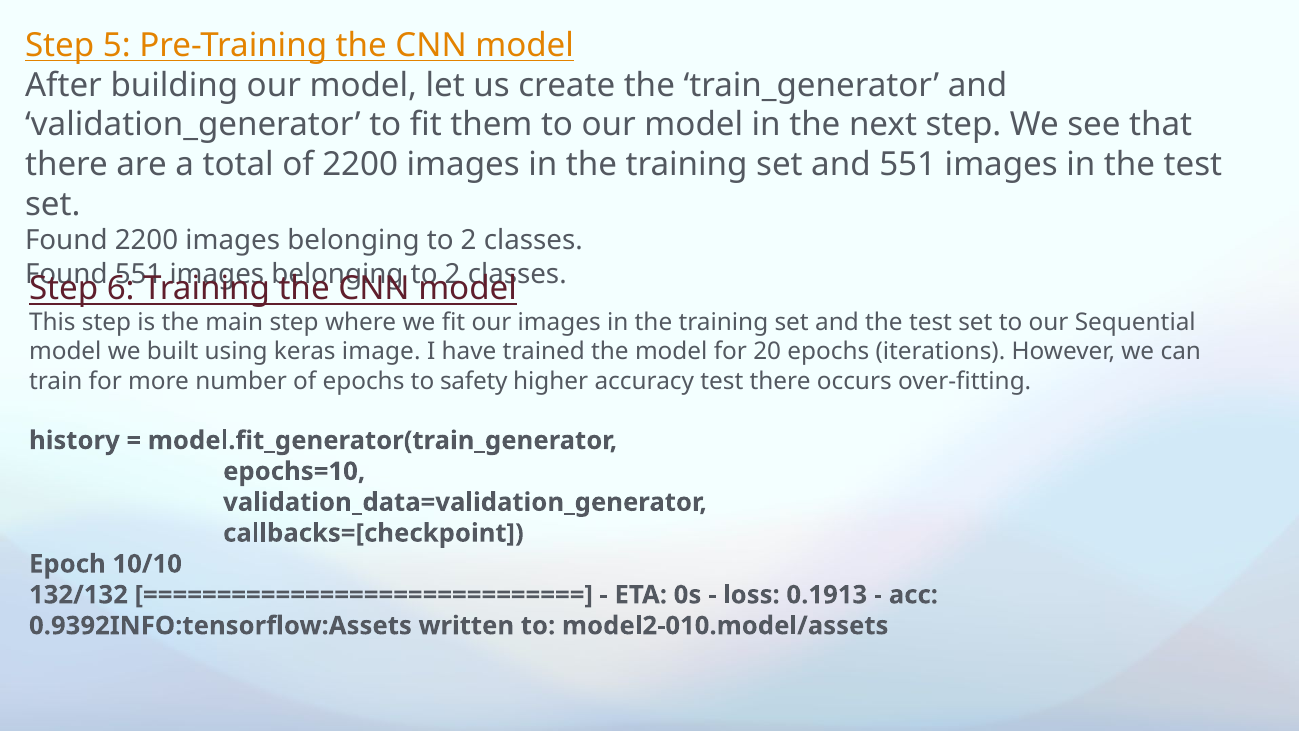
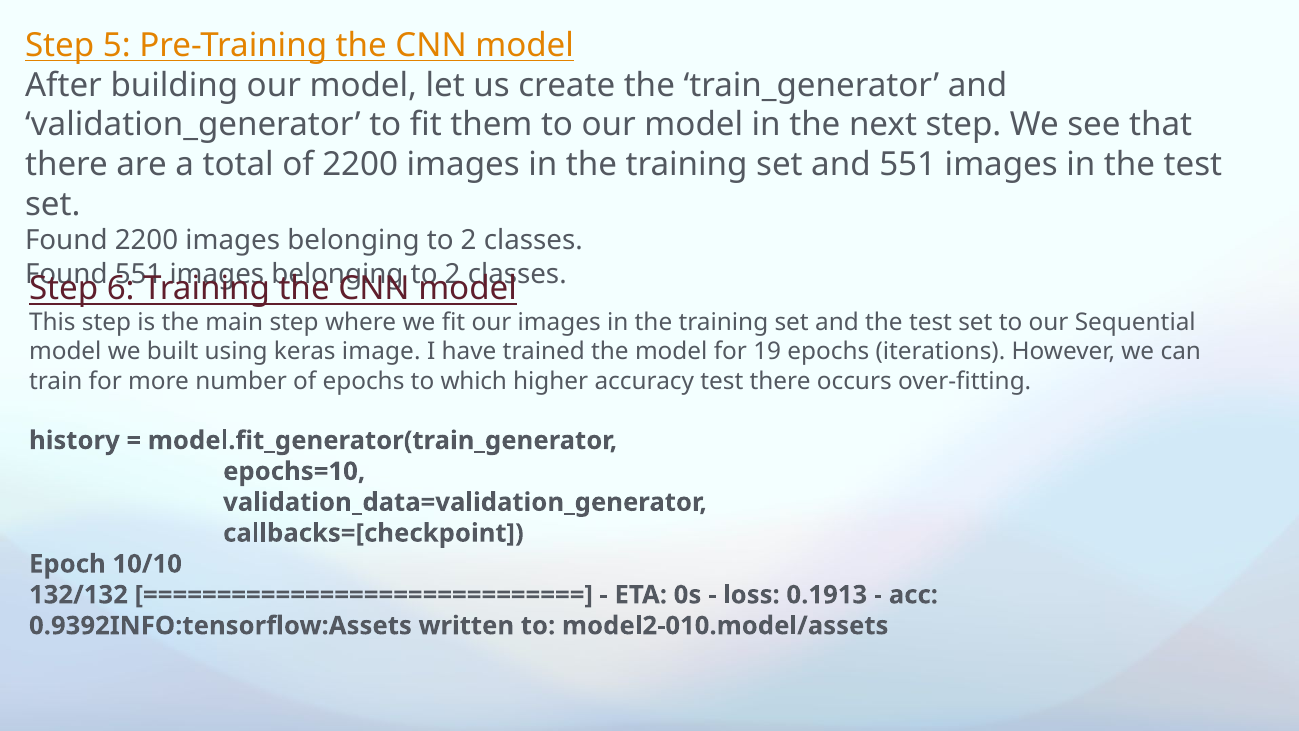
20: 20 -> 19
safety: safety -> which
